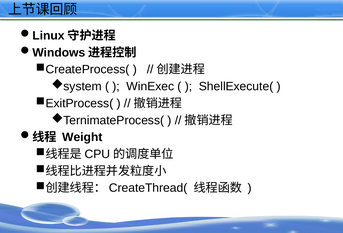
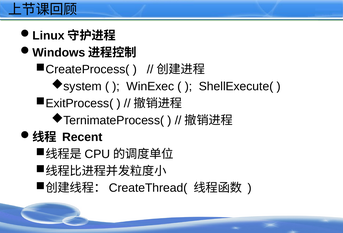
Weight: Weight -> Recent
